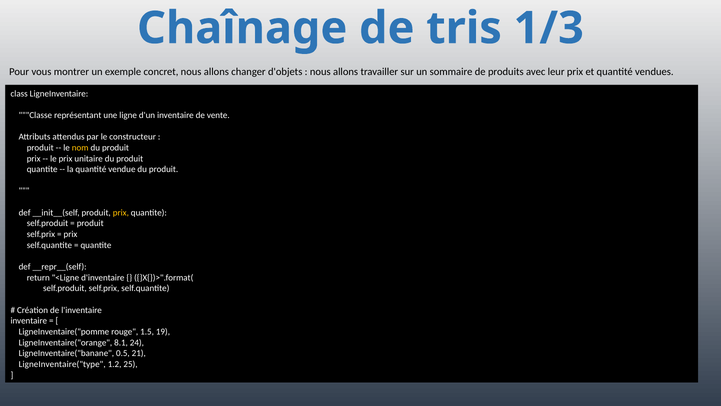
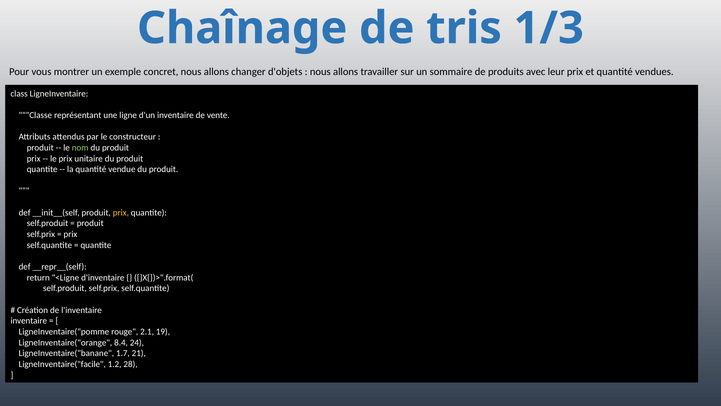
nom colour: yellow -> light green
1.5: 1.5 -> 2.1
8.1: 8.1 -> 8.4
0.5: 0.5 -> 1.7
LigneInventaire("type: LigneInventaire("type -> LigneInventaire("facile
25: 25 -> 28
